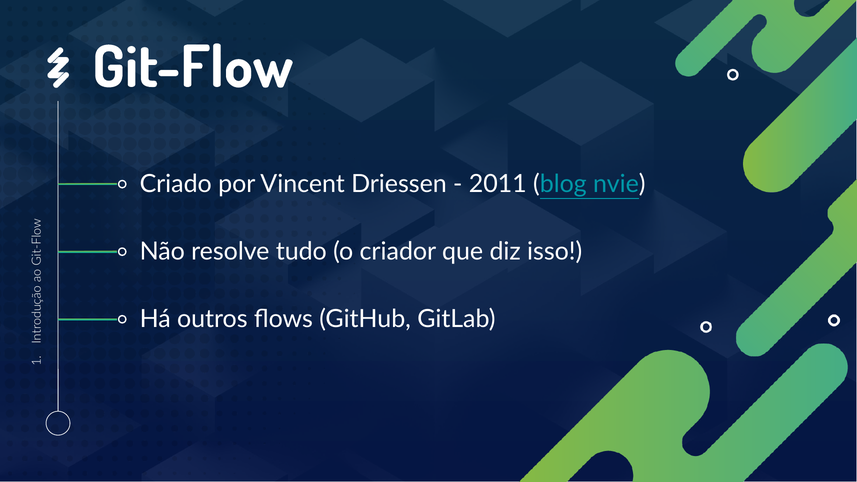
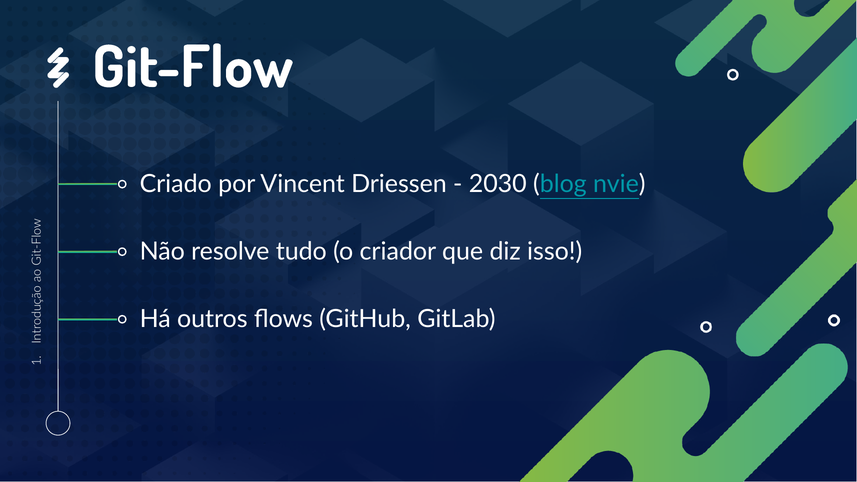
2011: 2011 -> 2030
